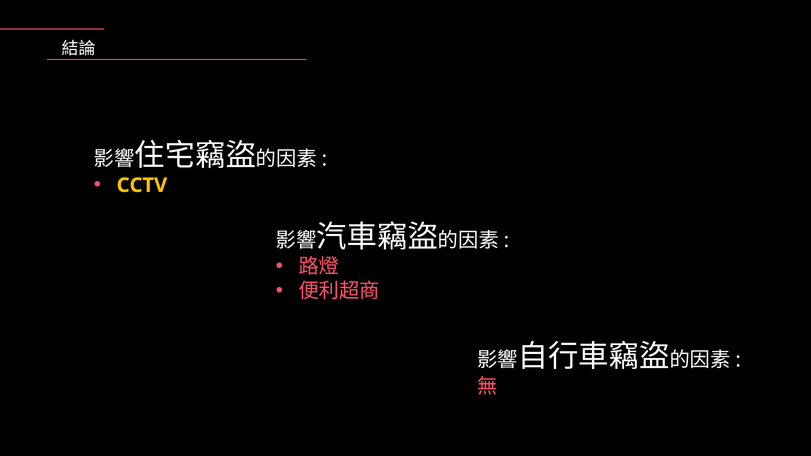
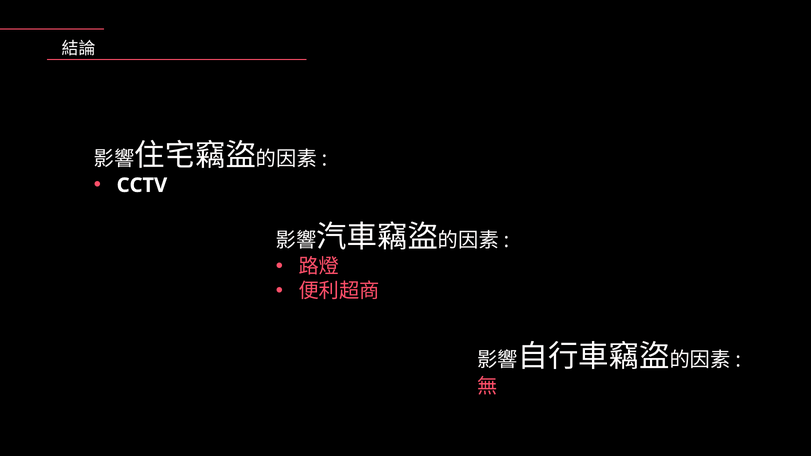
CCTV colour: yellow -> white
